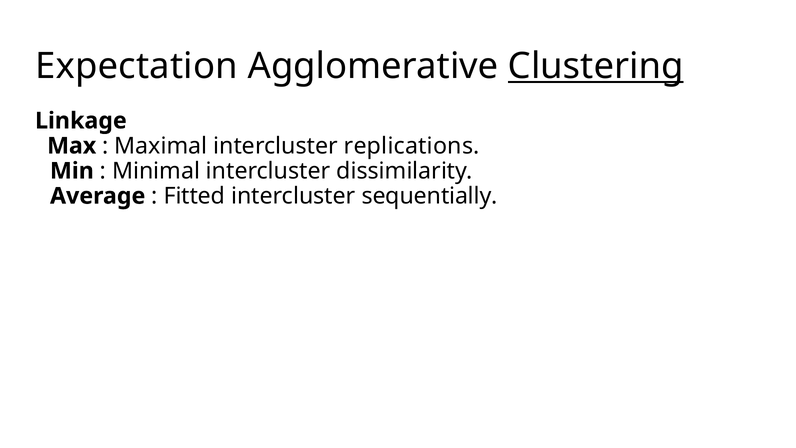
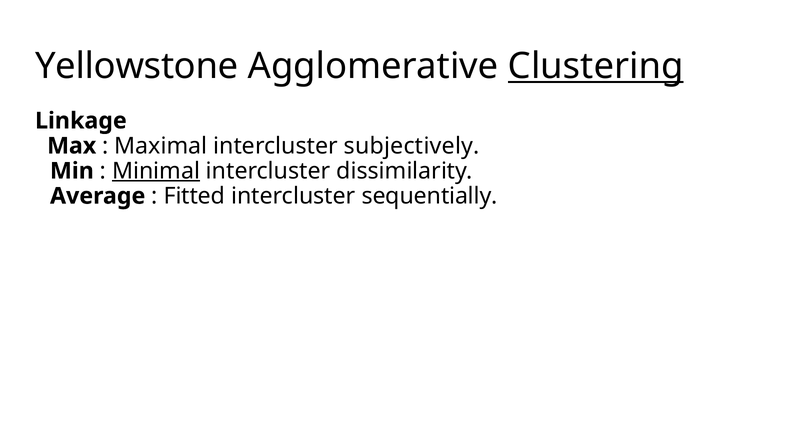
Expectation: Expectation -> Yellowstone
replications: replications -> subjectively
Minimal underline: none -> present
